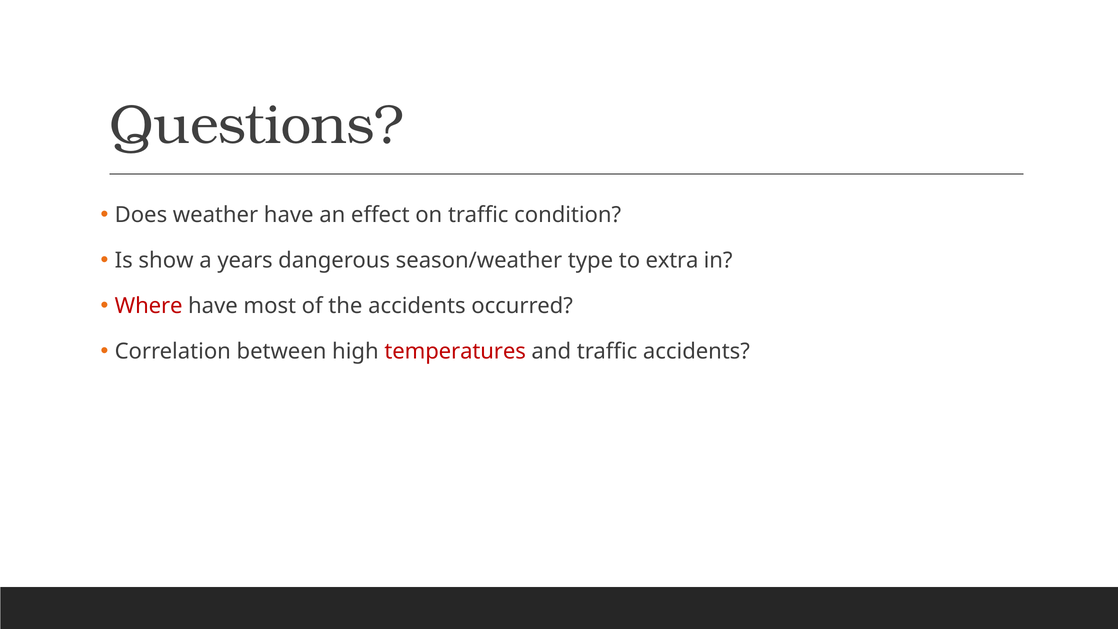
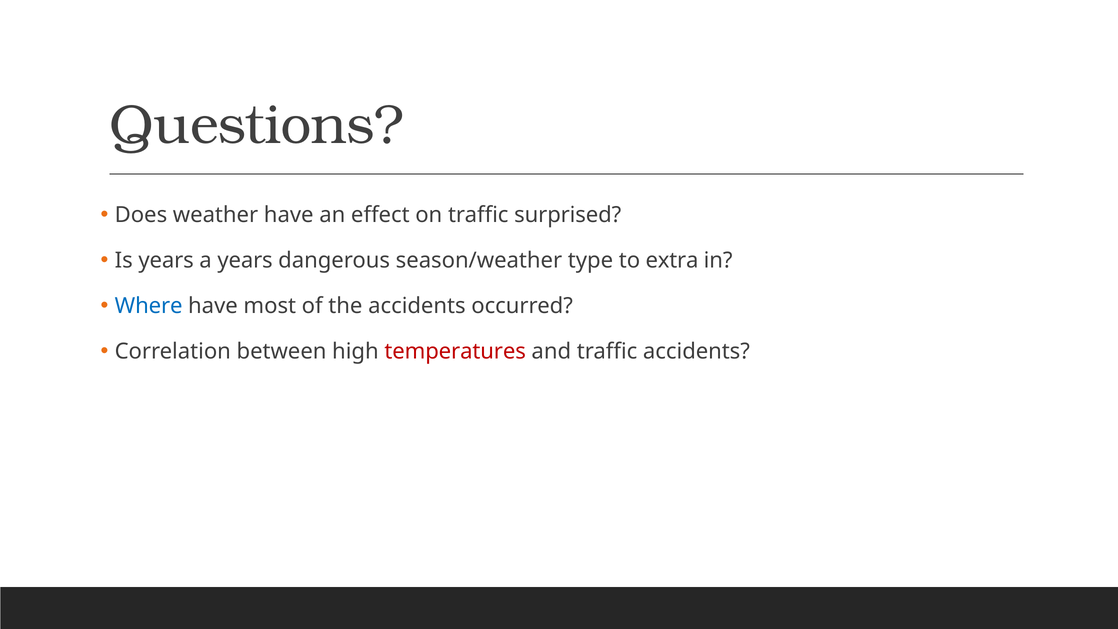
condition: condition -> surprised
Is show: show -> years
Where colour: red -> blue
